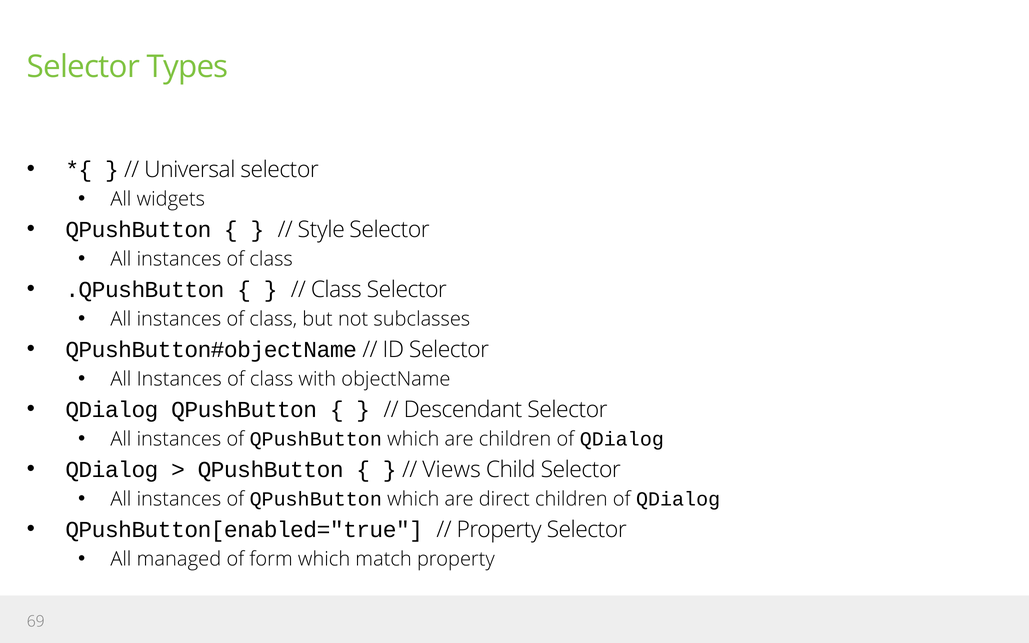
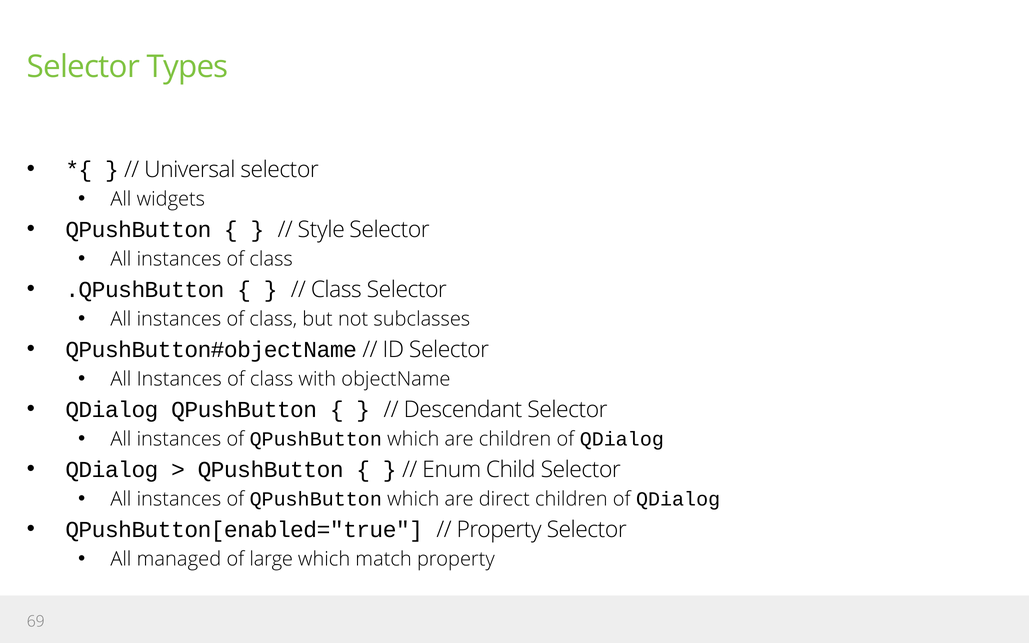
Views: Views -> Enum
form: form -> large
